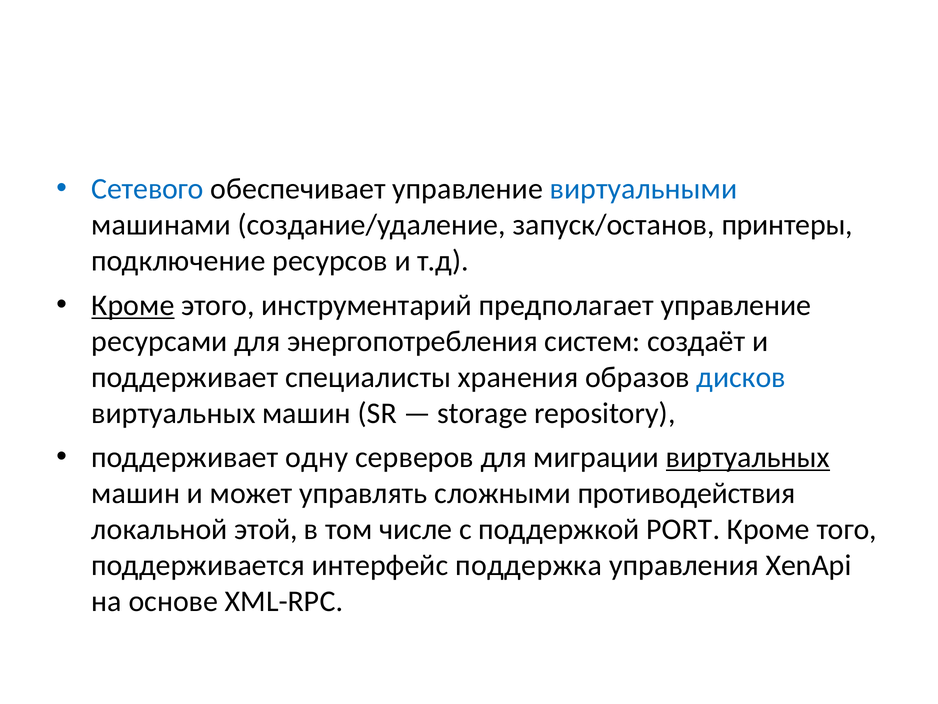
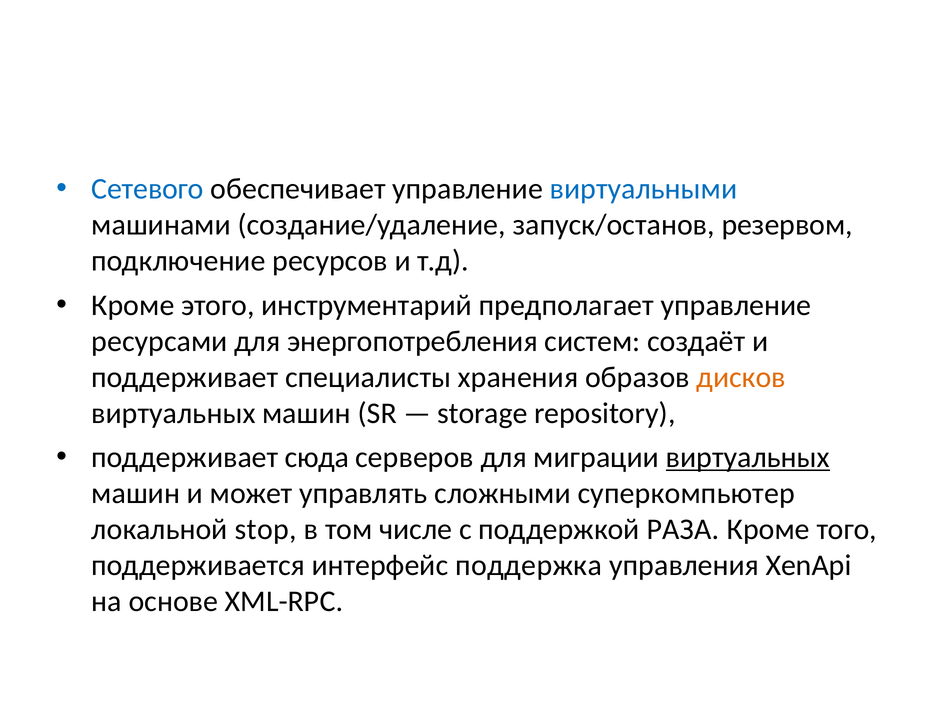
принтеры: принтеры -> резервом
Кроме at (133, 305) underline: present -> none
дисков colour: blue -> orange
одну: одну -> сюда
противодействия: противодействия -> суперкомпьютер
этой: этой -> stop
PORT: PORT -> РАЗА
